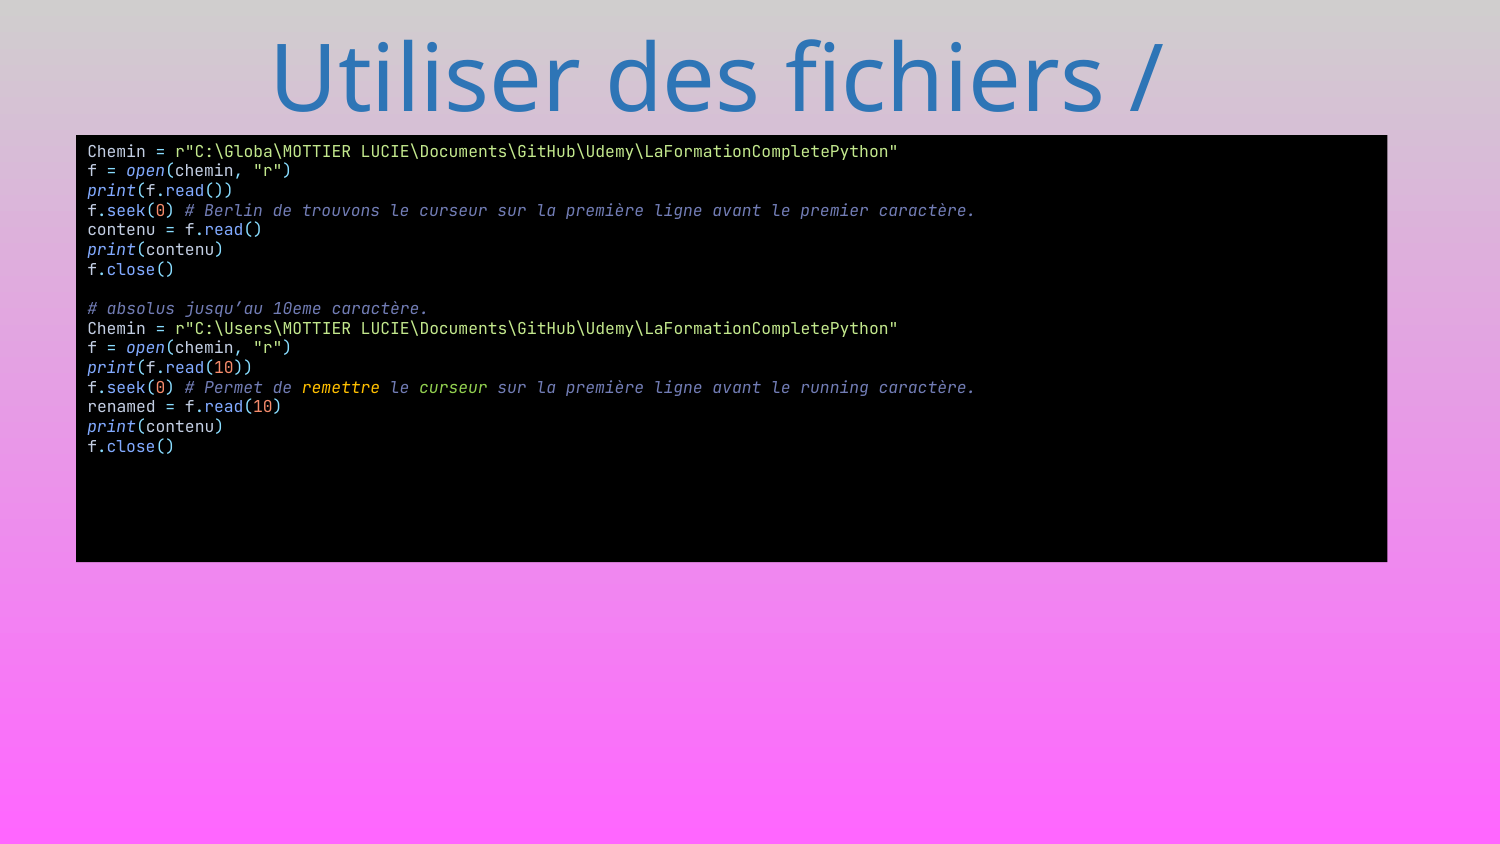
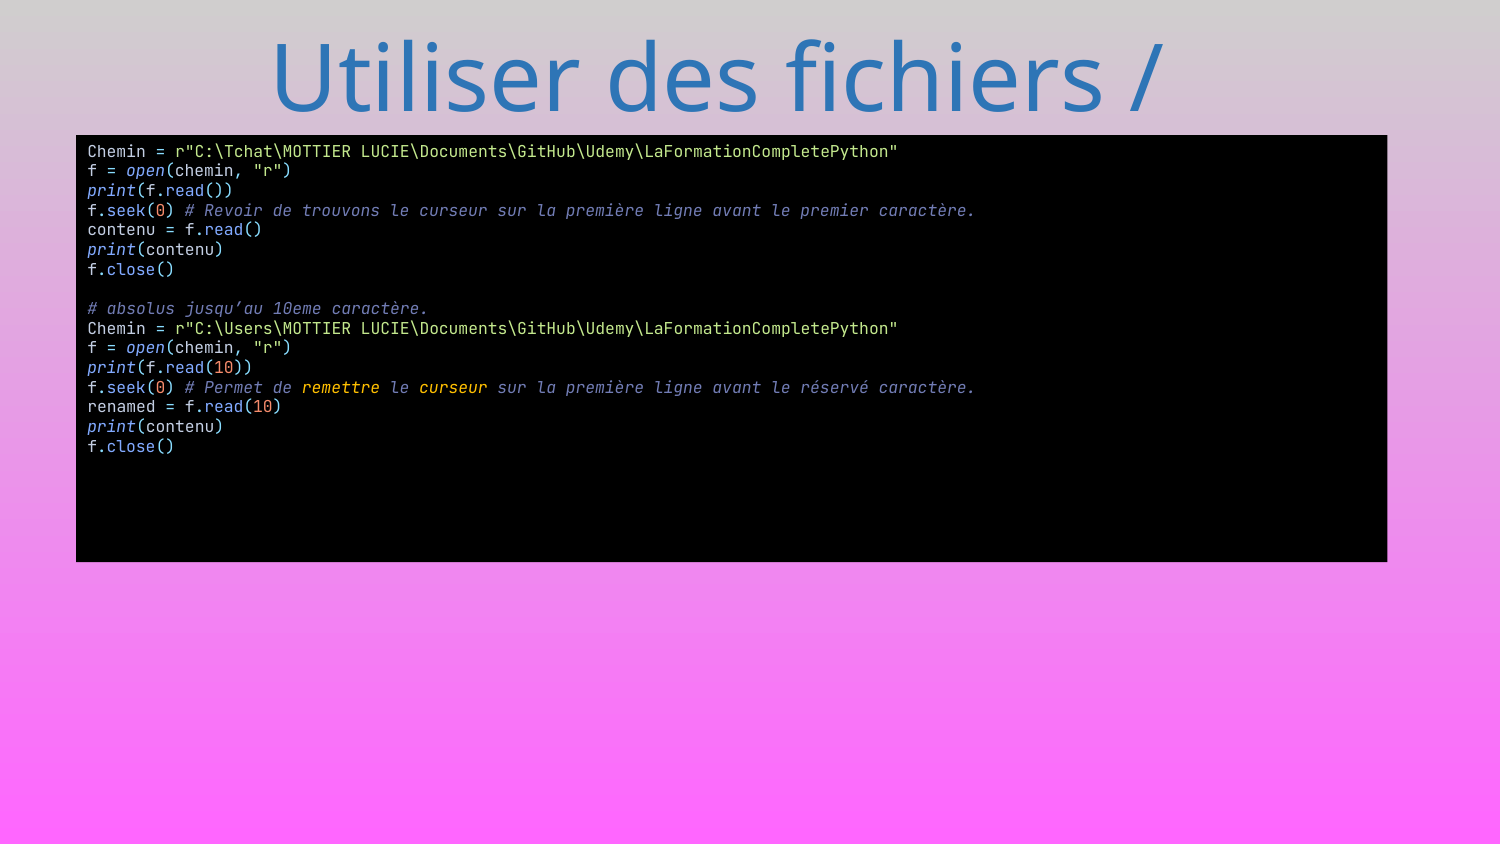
r"C:\Globa\MOTTIER: r"C:\Globa\MOTTIER -> r"C:\Tchat\MOTTIER
Berlin: Berlin -> Revoir
curseur at (453, 388) colour: light green -> yellow
running: running -> réservé
